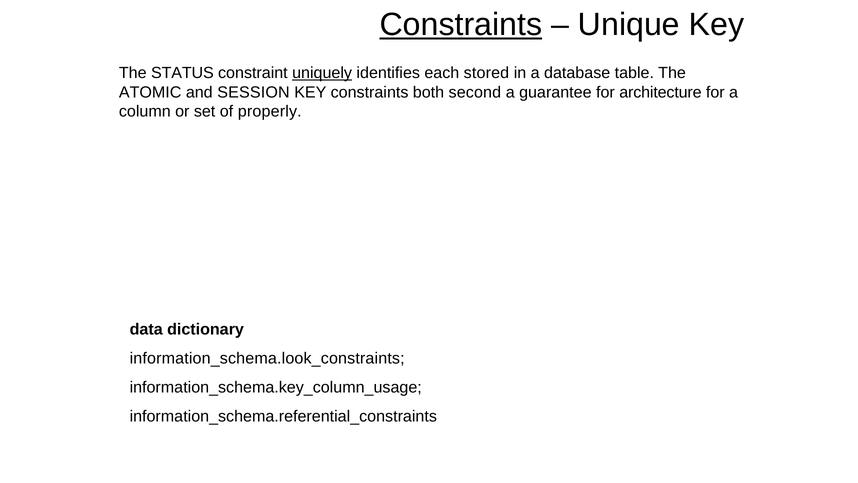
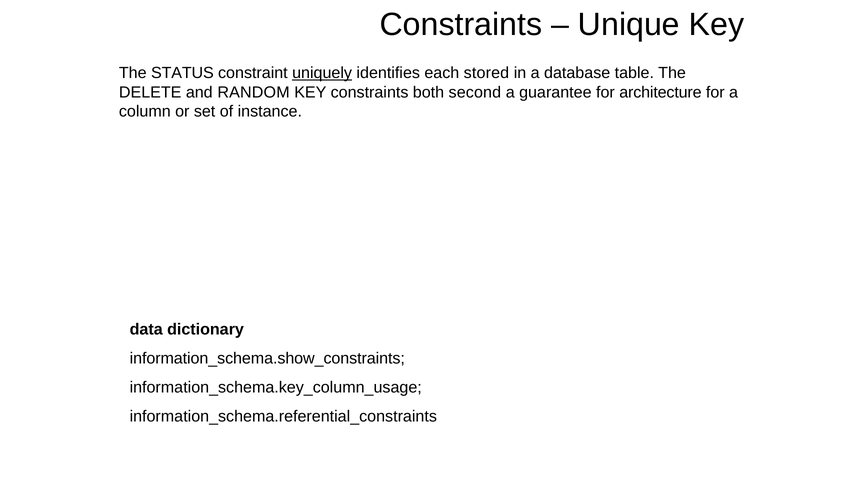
Constraints at (461, 25) underline: present -> none
ATOMIC: ATOMIC -> DELETE
SESSION: SESSION -> RANDOM
properly: properly -> instance
information_schema.look_constraints: information_schema.look_constraints -> information_schema.show_constraints
